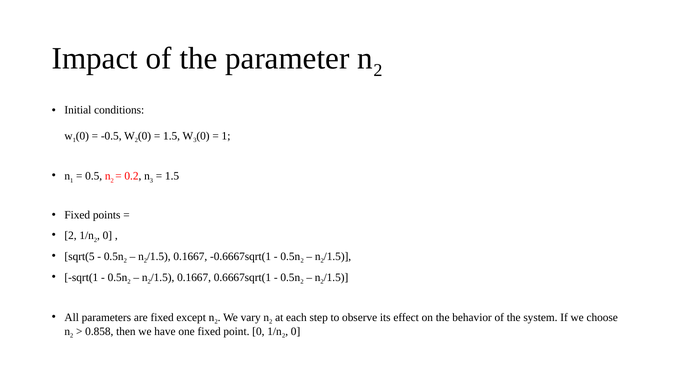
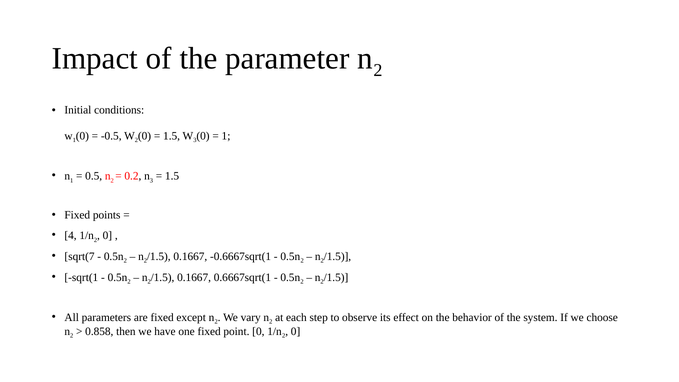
2 at (71, 236): 2 -> 4
sqrt(5: sqrt(5 -> sqrt(7
